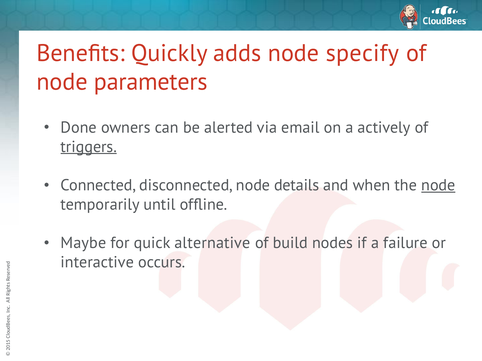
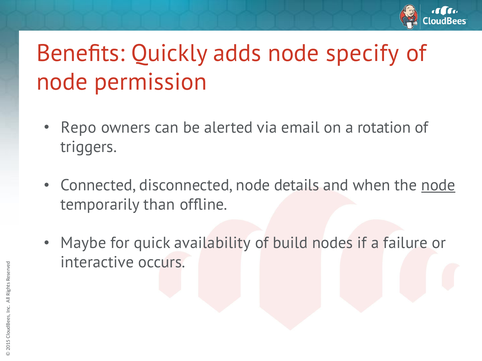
parameters: parameters -> permission
Done: Done -> Repo
actively: actively -> rotation
triggers underline: present -> none
until: until -> than
alternative: alternative -> availability
